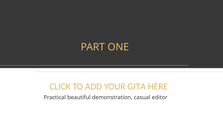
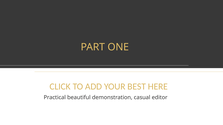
GITA: GITA -> BEST
